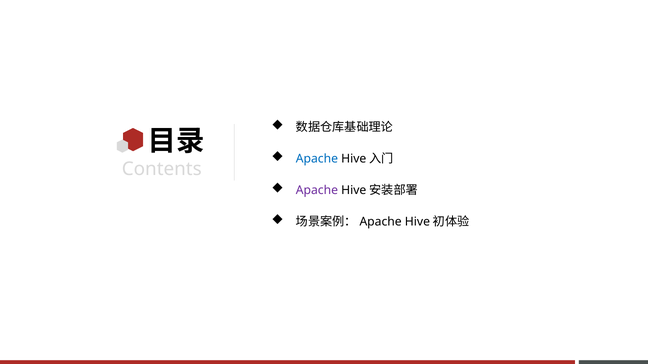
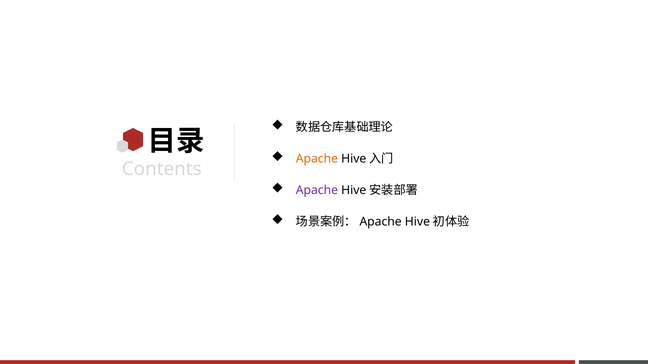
Apache at (317, 159) colour: blue -> orange
